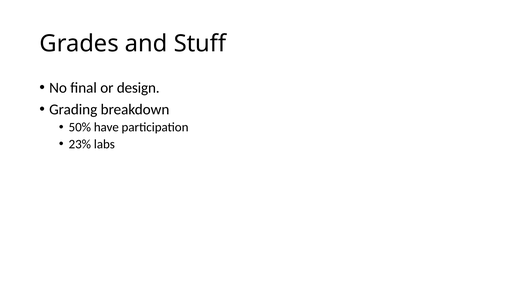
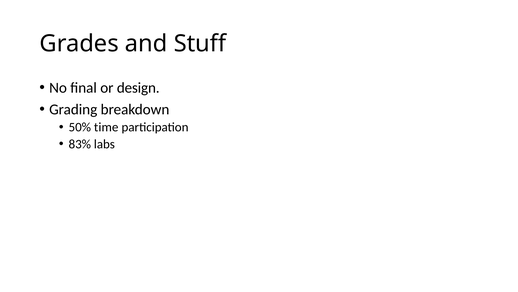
have: have -> time
23%: 23% -> 83%
